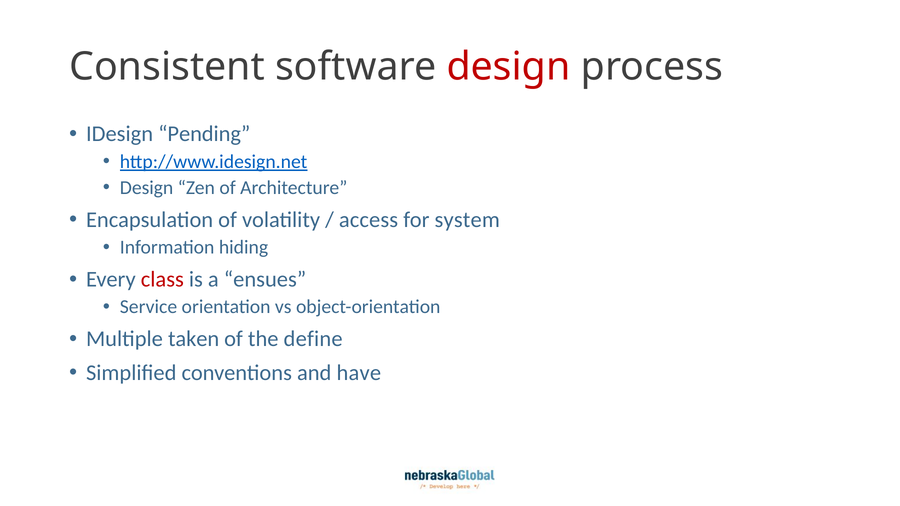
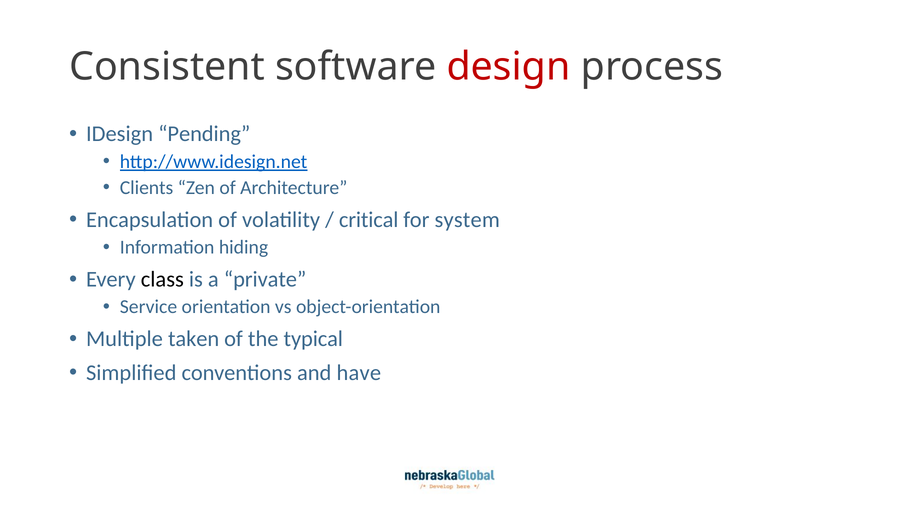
Design at (147, 188): Design -> Clients
access: access -> critical
class colour: red -> black
ensues: ensues -> private
define: define -> typical
